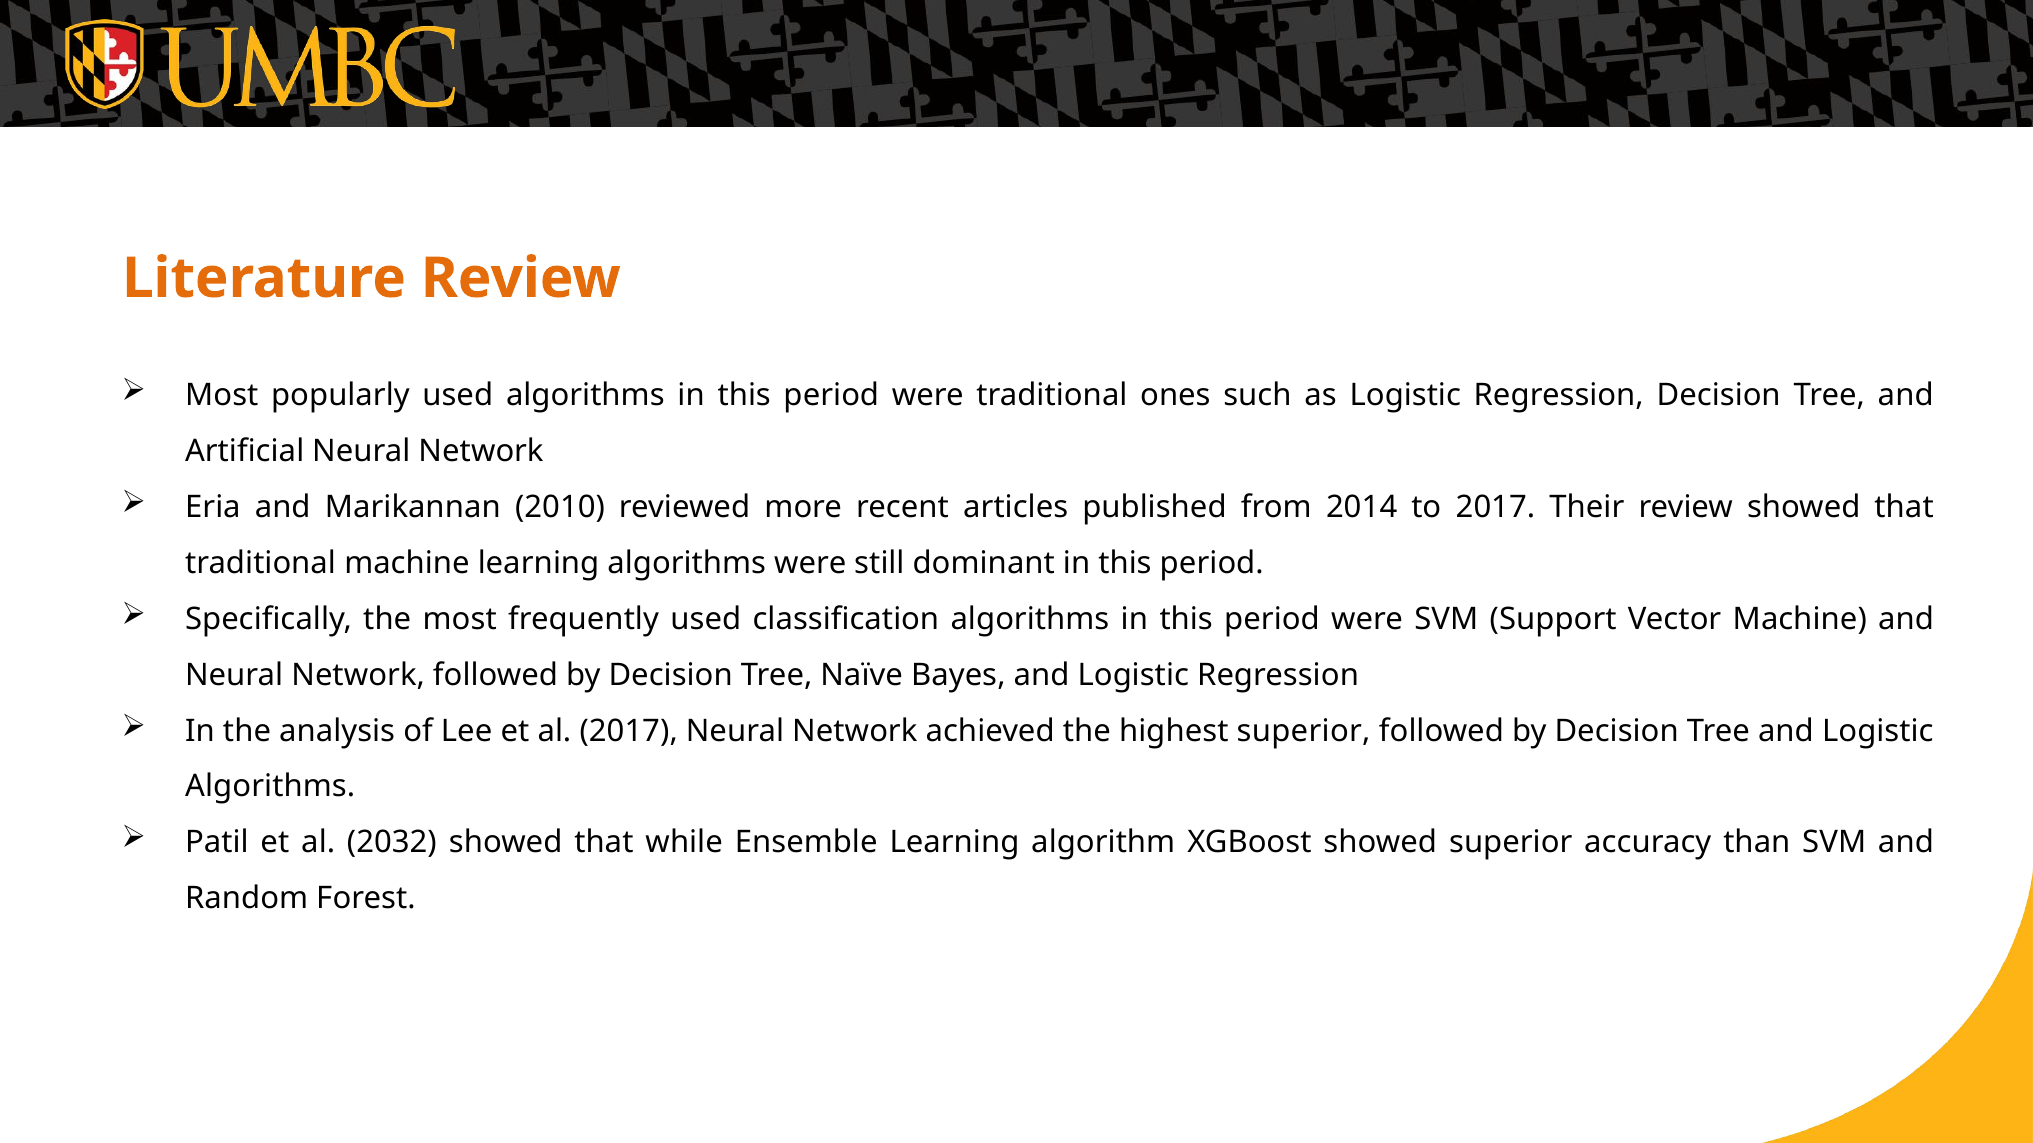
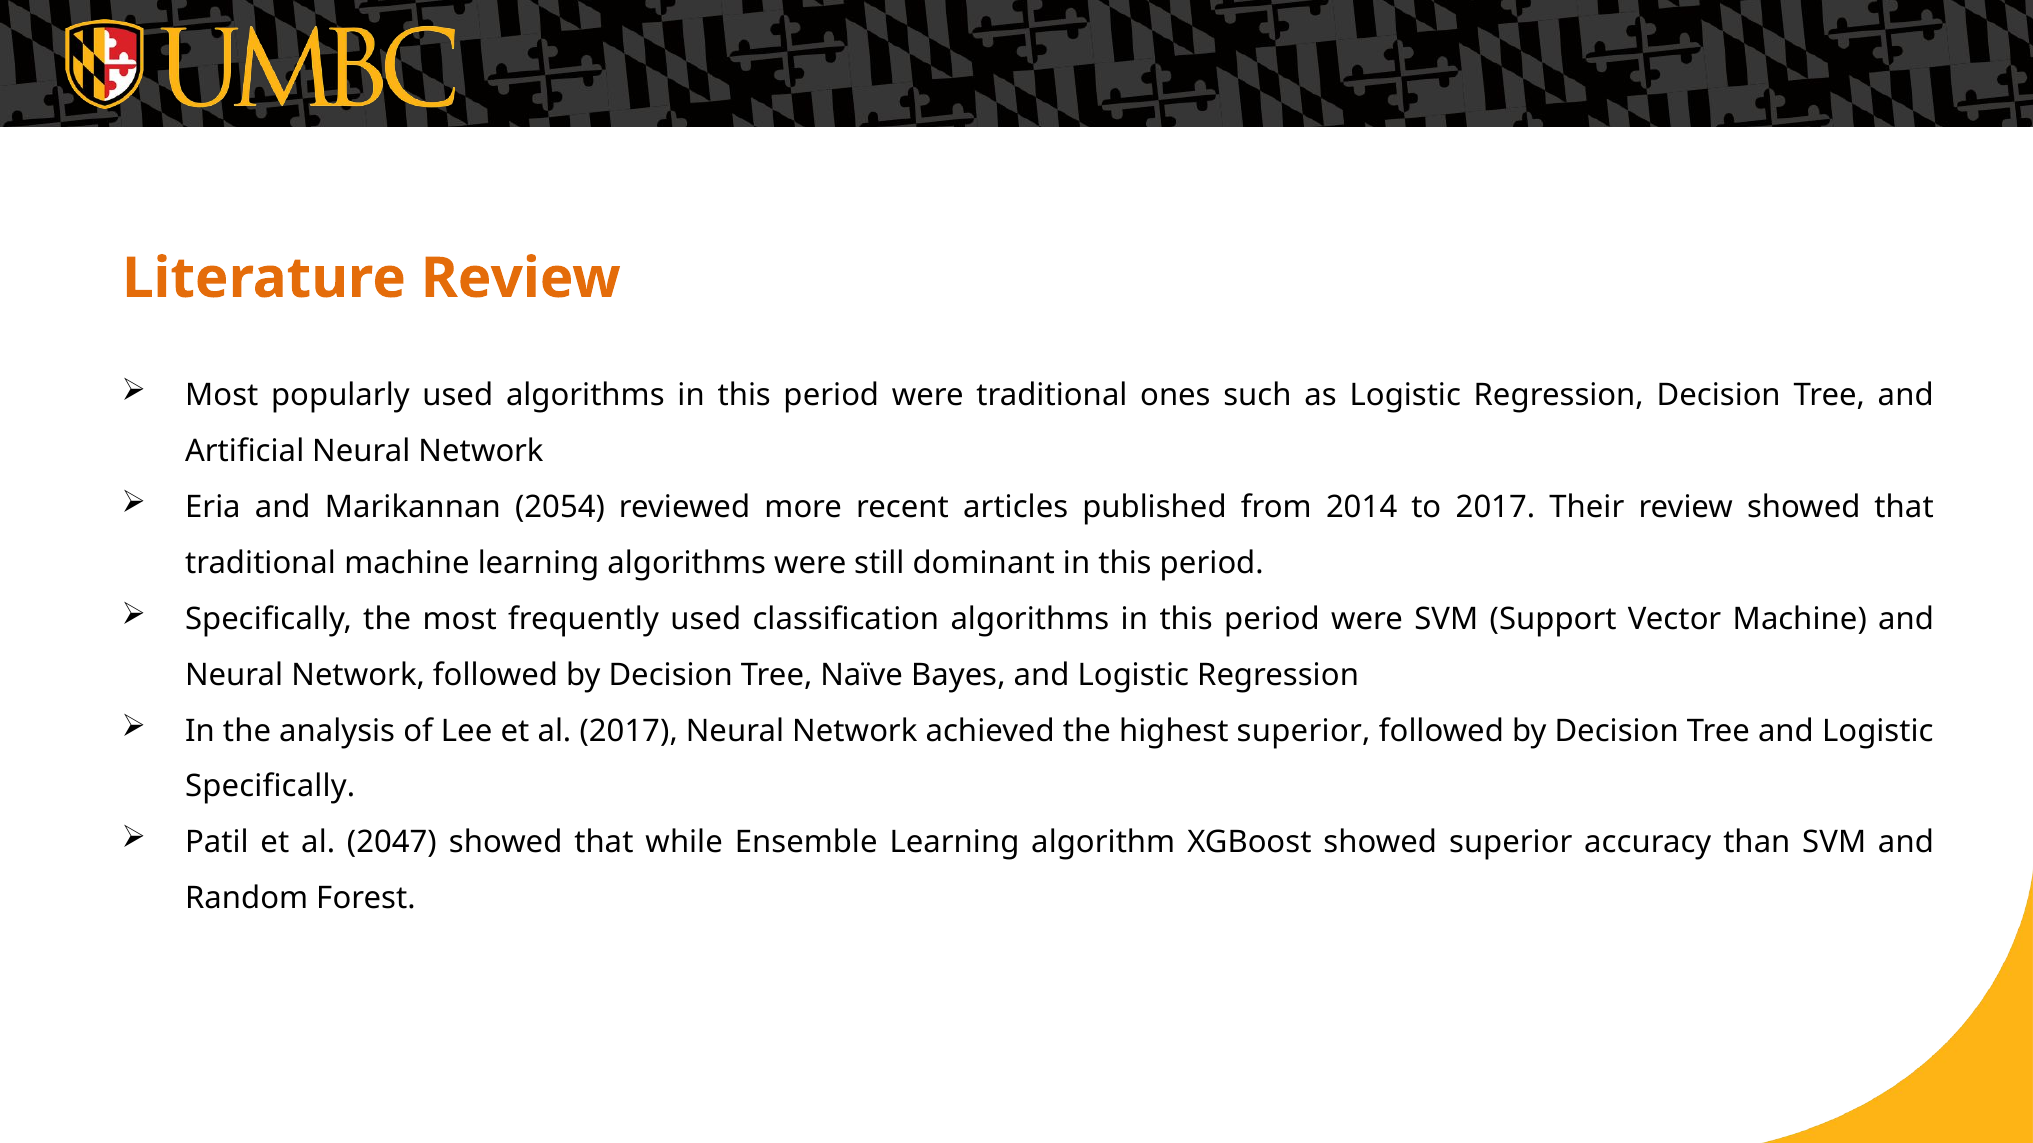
2010: 2010 -> 2054
Algorithms at (270, 787): Algorithms -> Specifically
2032: 2032 -> 2047
